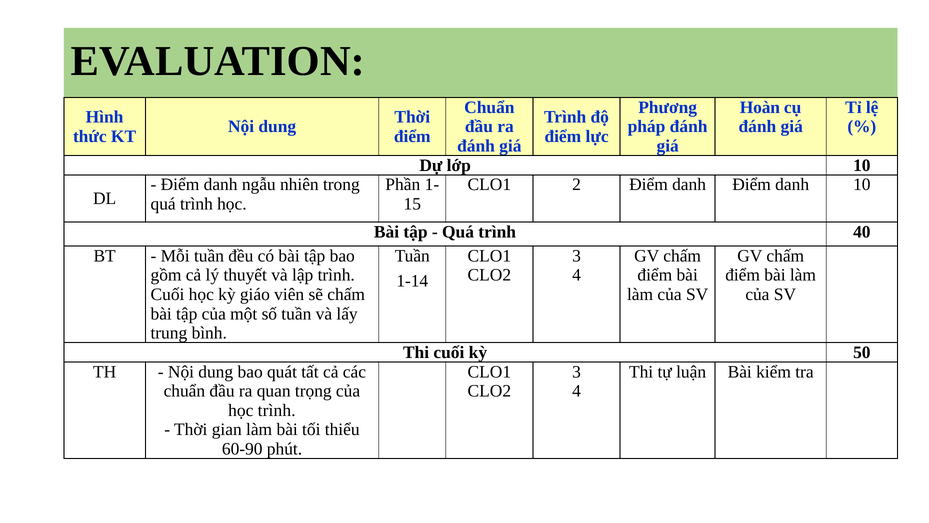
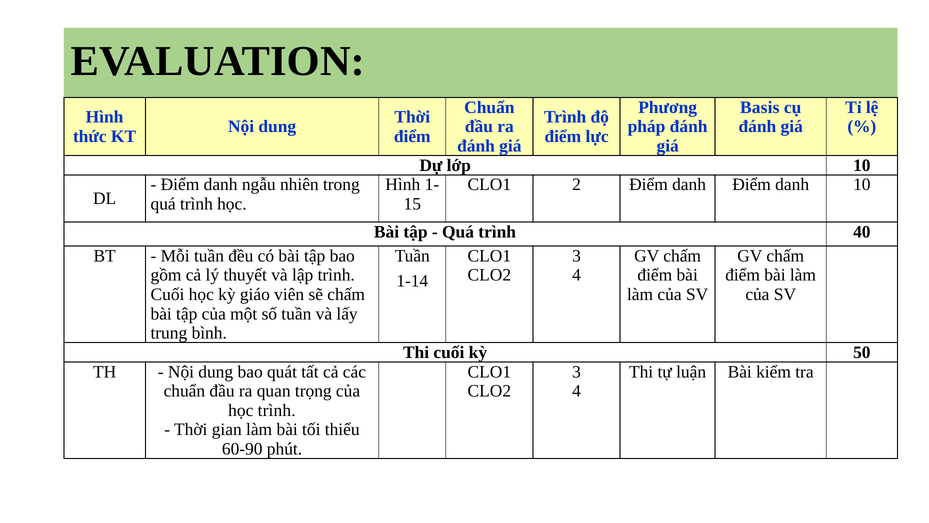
Hoàn: Hoàn -> Basis
Phần at (403, 185): Phần -> Hình
